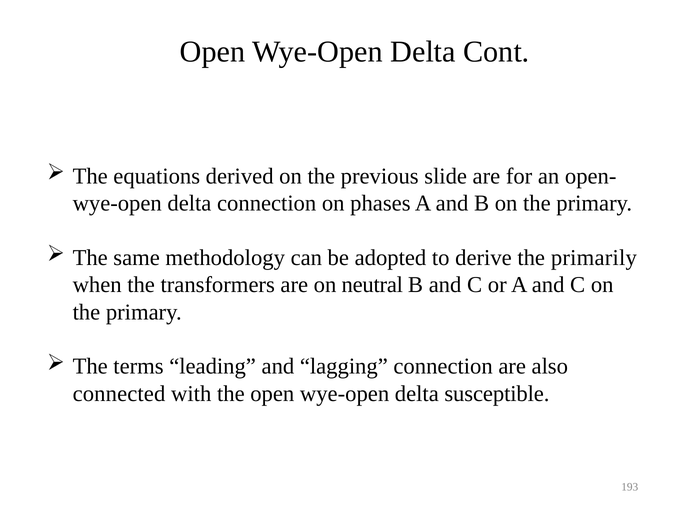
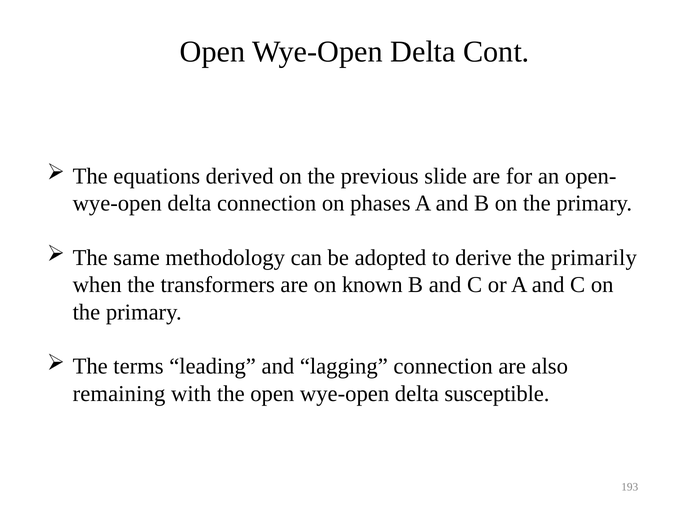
neutral: neutral -> known
connected: connected -> remaining
